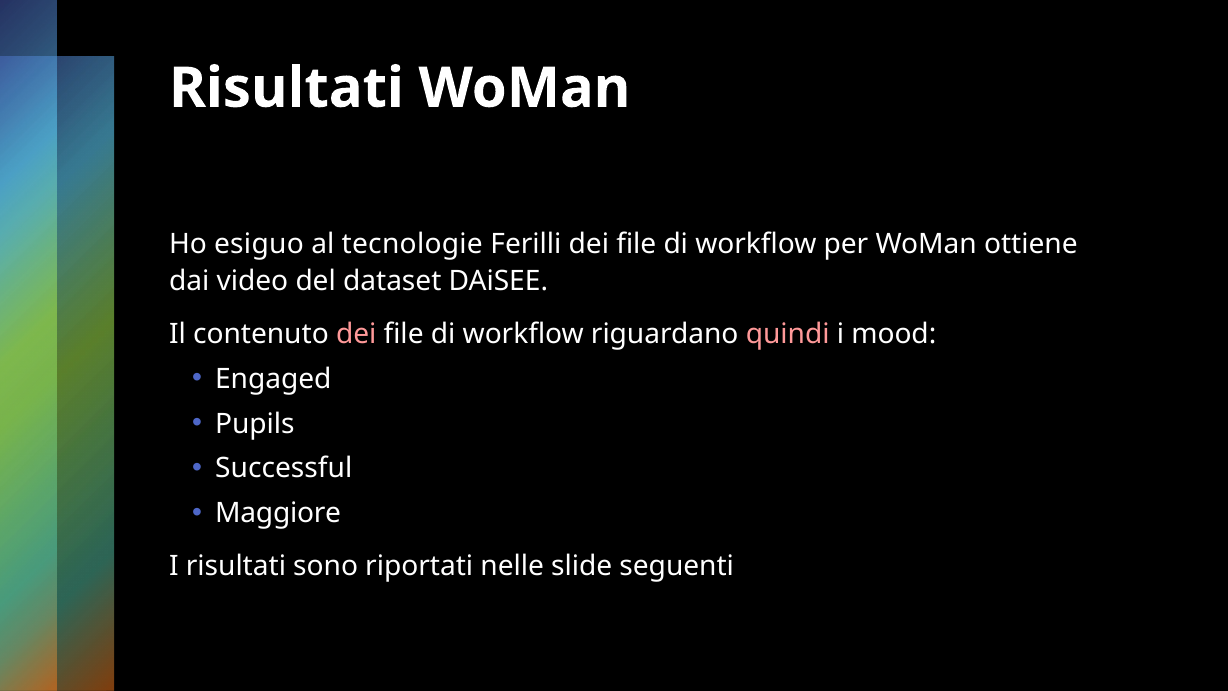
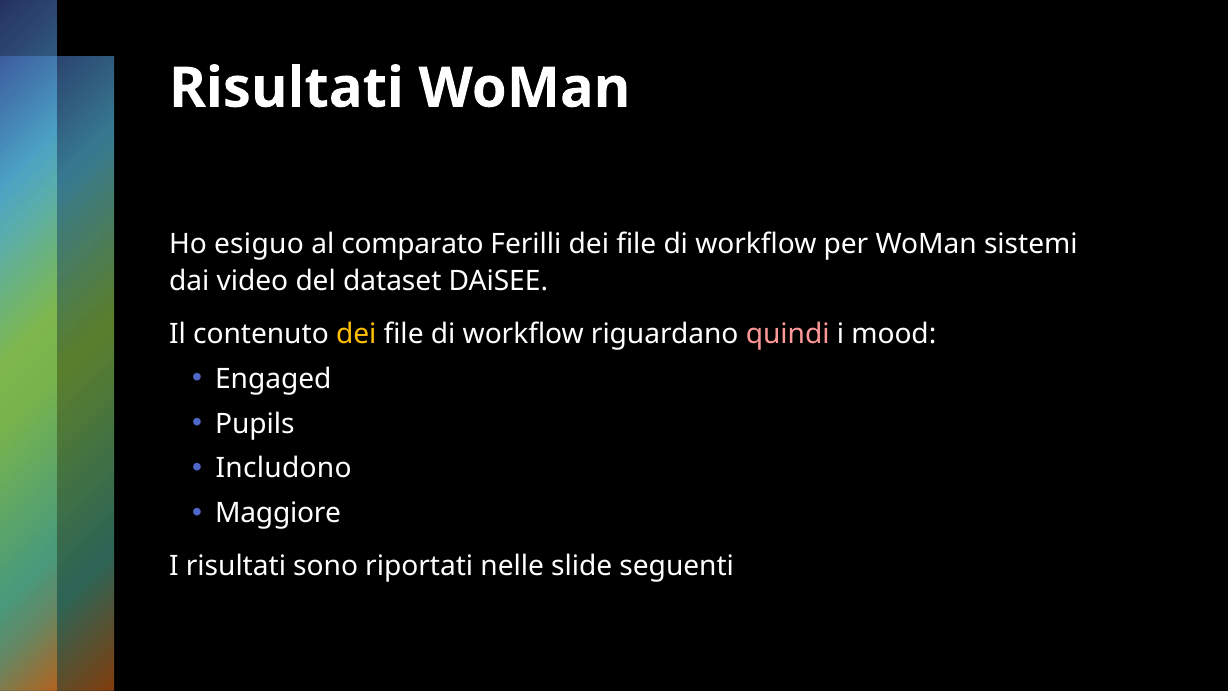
tecnologie: tecnologie -> comparato
ottiene: ottiene -> sistemi
dei at (356, 334) colour: pink -> yellow
Successful: Successful -> Includono
